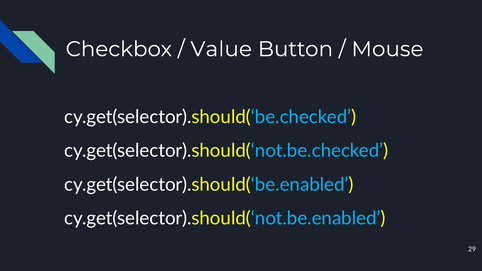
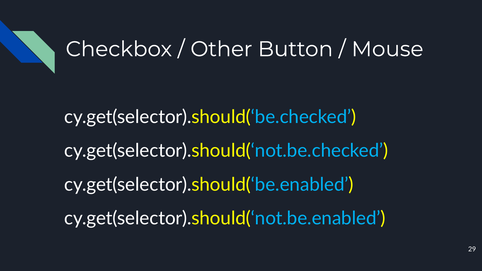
Value: Value -> Other
